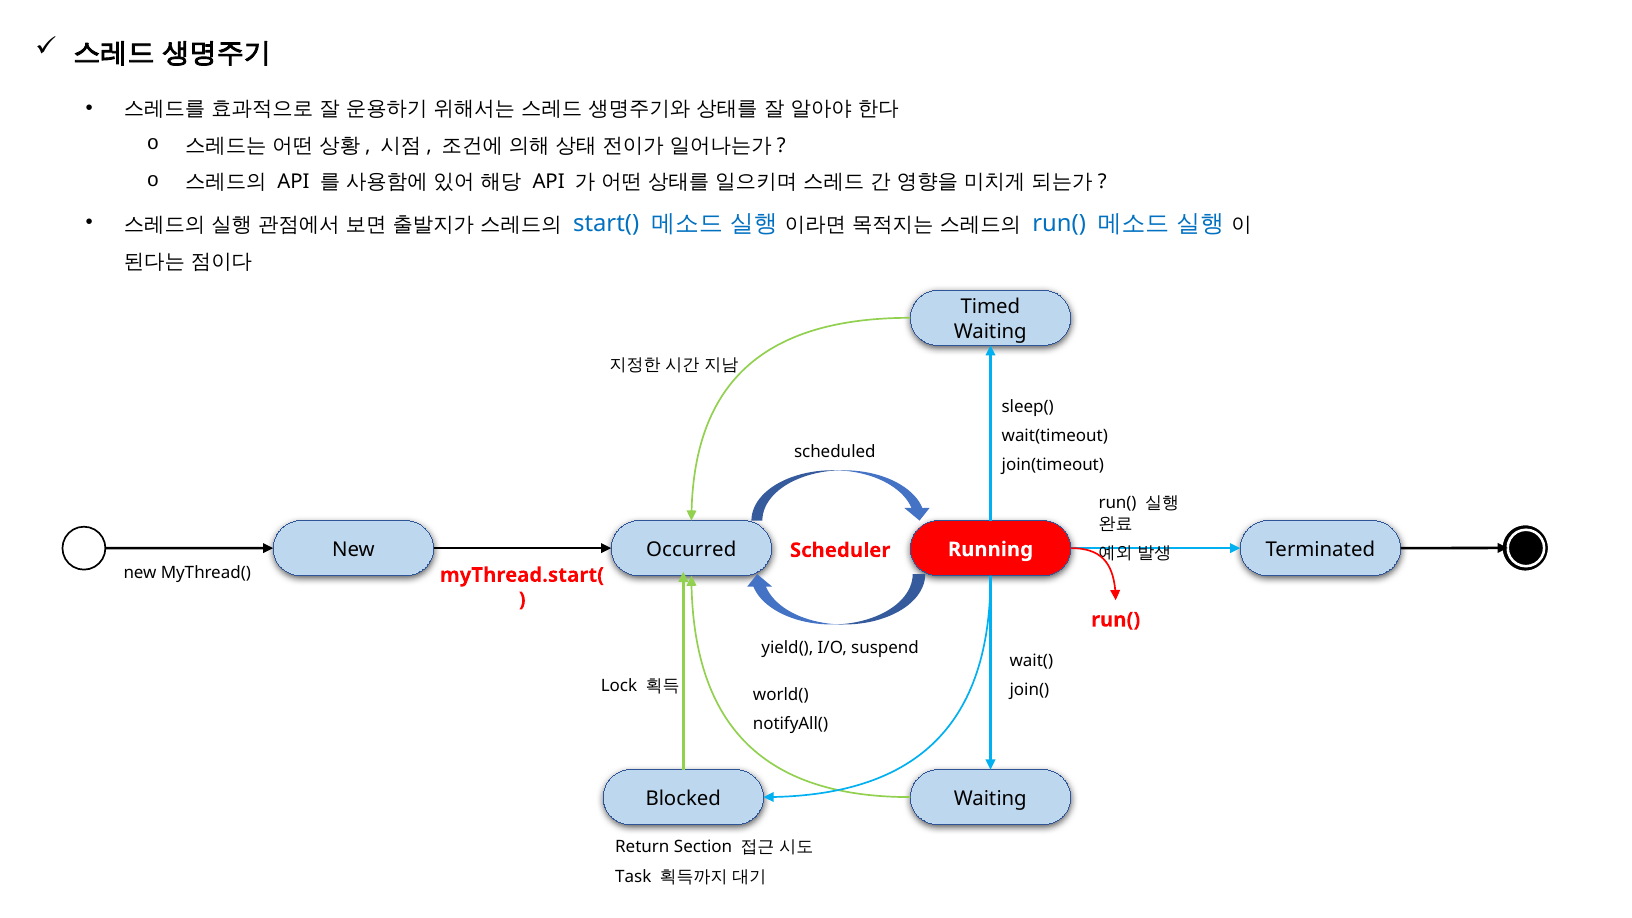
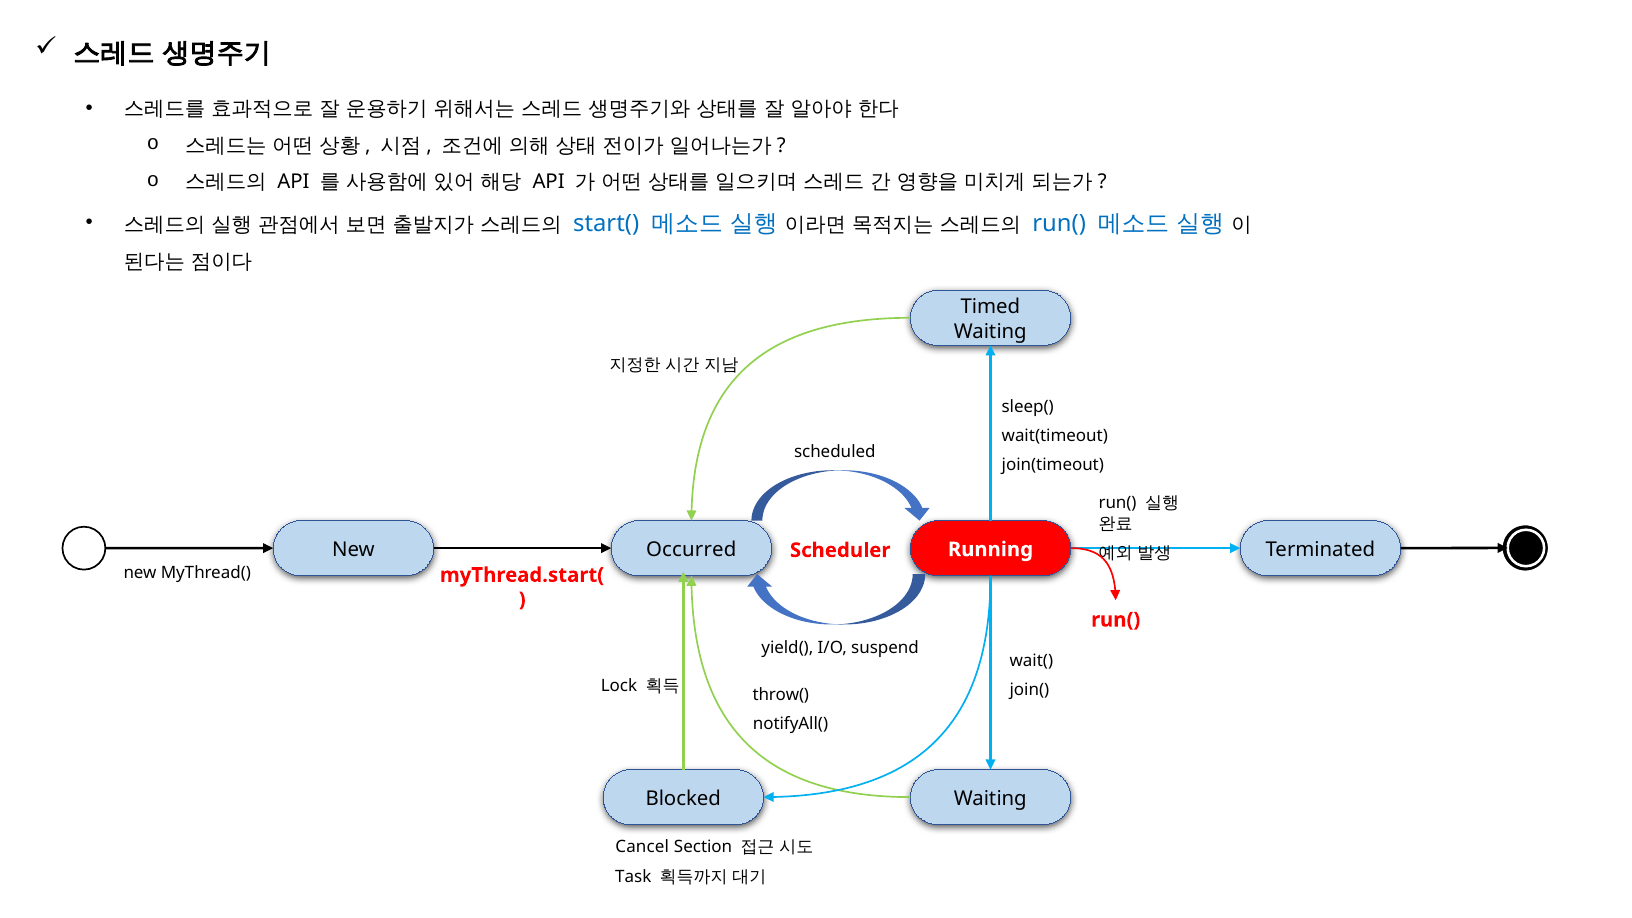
world(: world( -> throw(
Return: Return -> Cancel
